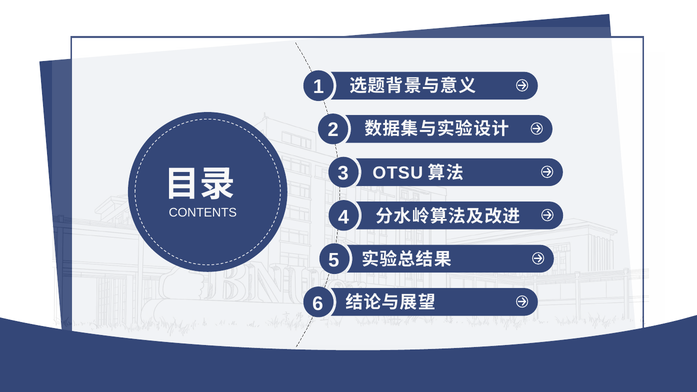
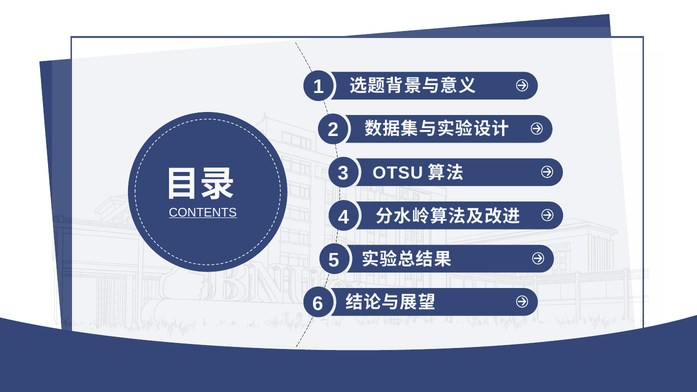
CONTENTS underline: none -> present
